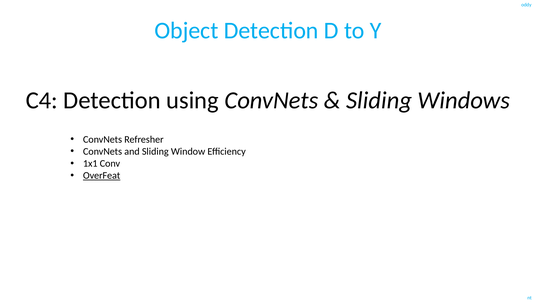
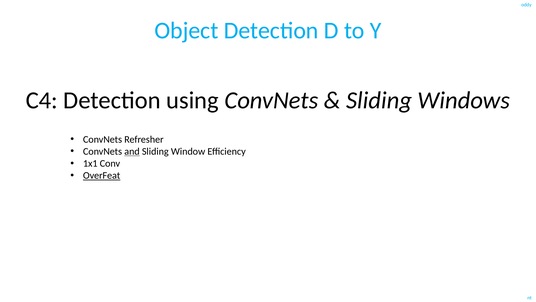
and underline: none -> present
